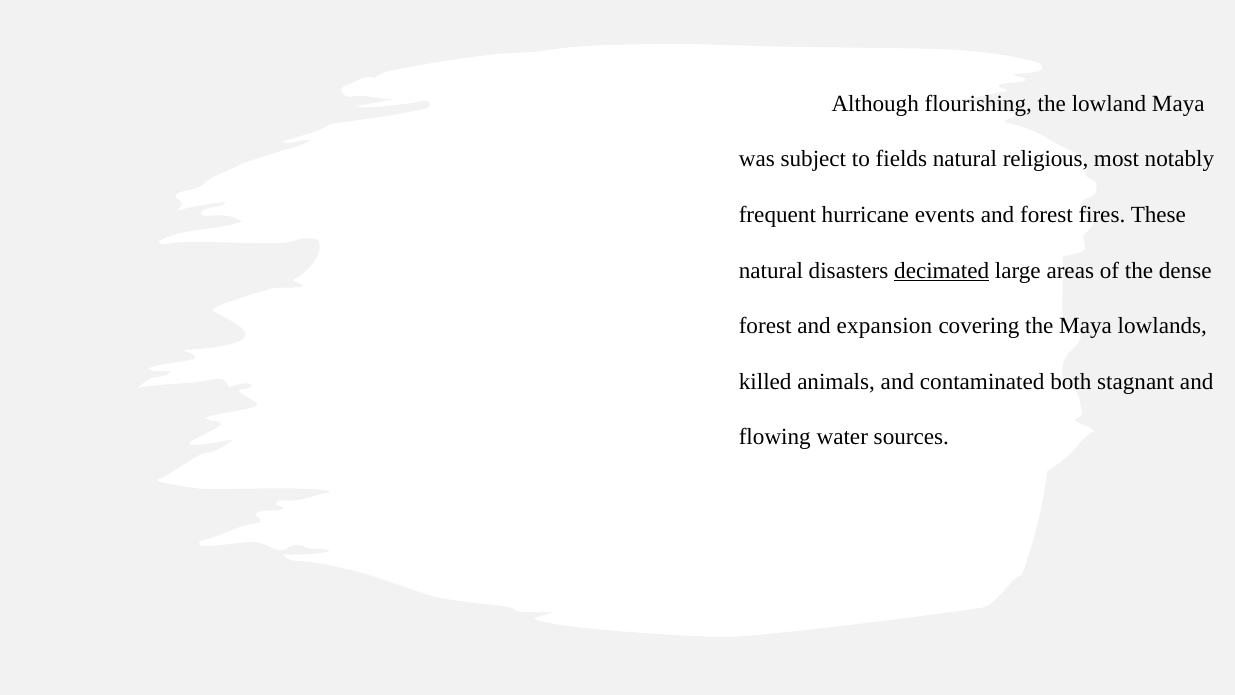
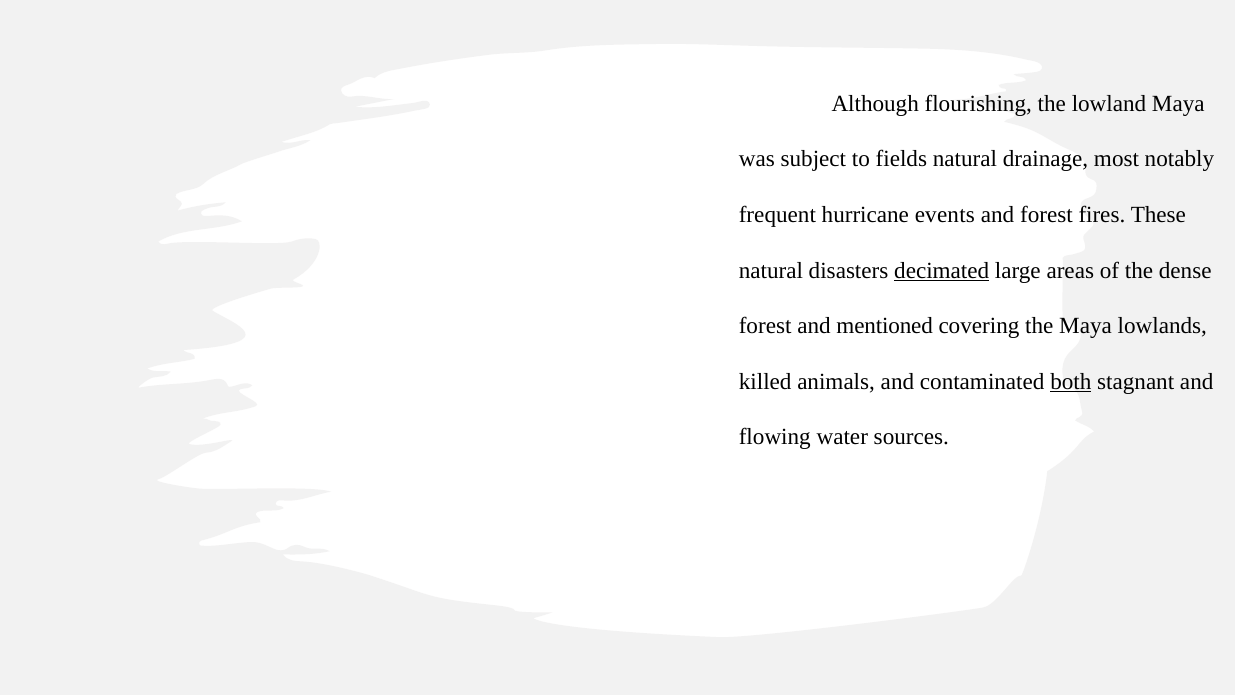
religious: religious -> drainage
expansion: expansion -> mentioned
both underline: none -> present
